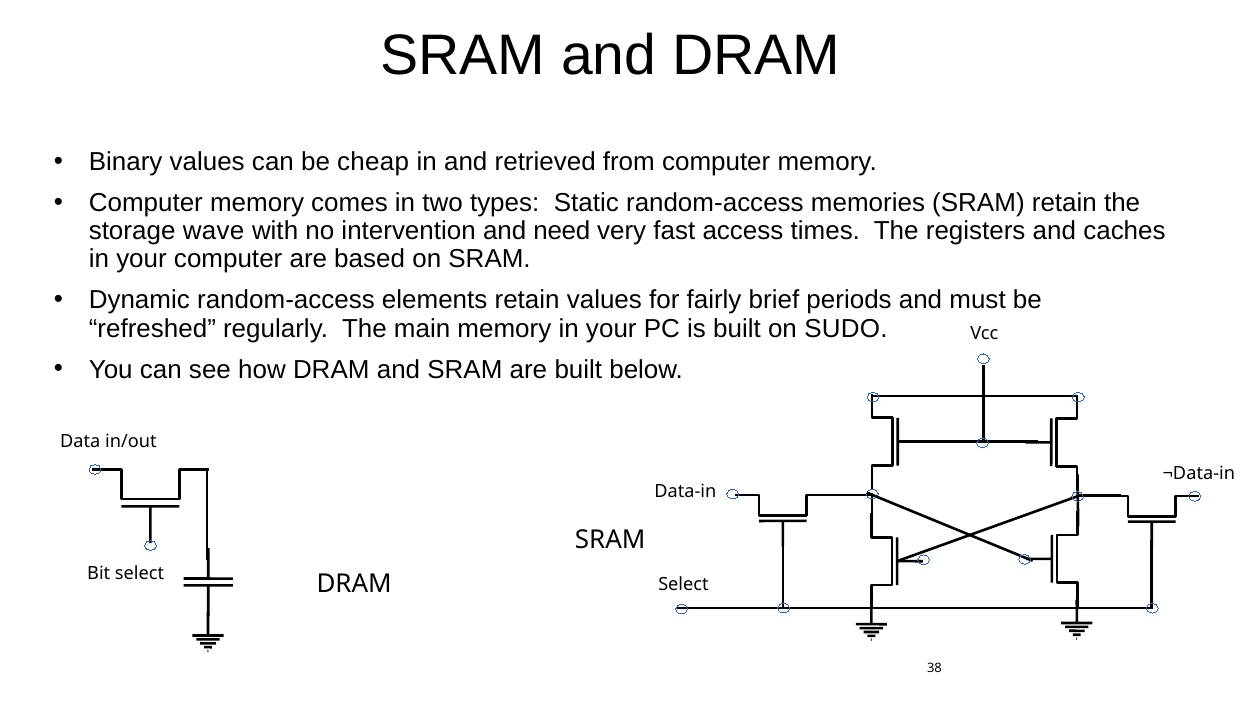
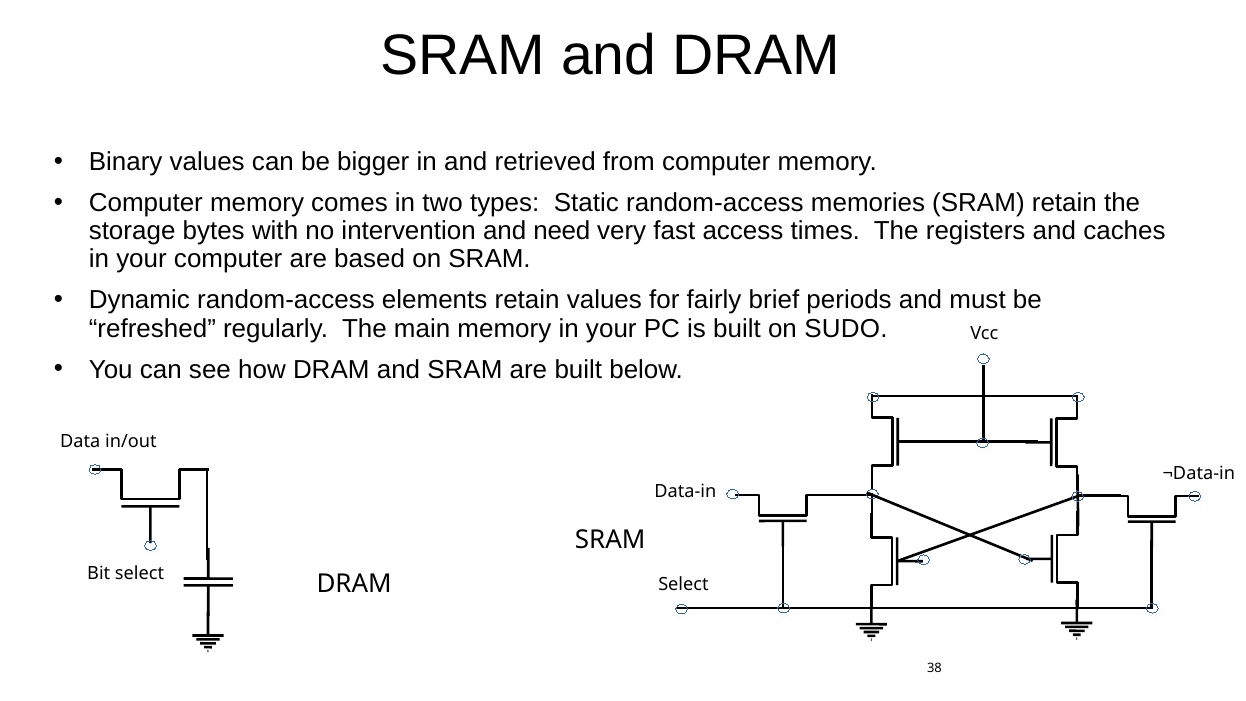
cheap: cheap -> bigger
wave: wave -> bytes
